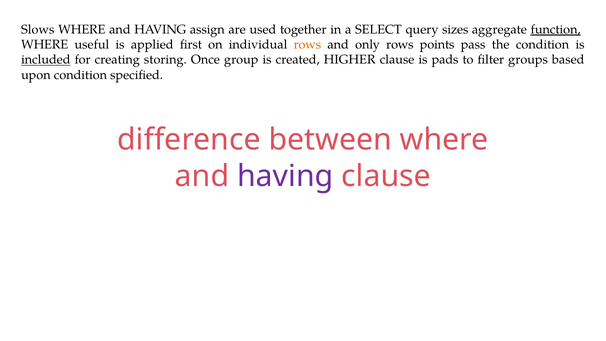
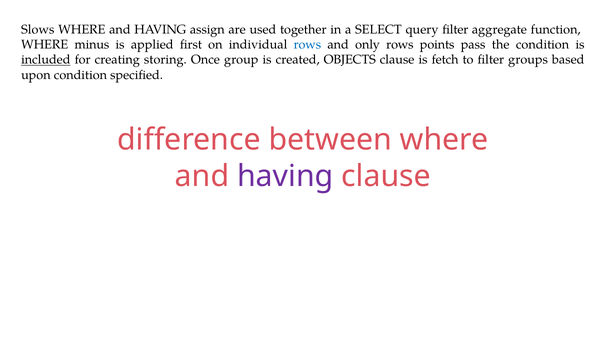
query sizes: sizes -> filter
function underline: present -> none
useful: useful -> minus
rows at (307, 45) colour: orange -> blue
HIGHER: HIGHER -> OBJECTS
pads: pads -> fetch
